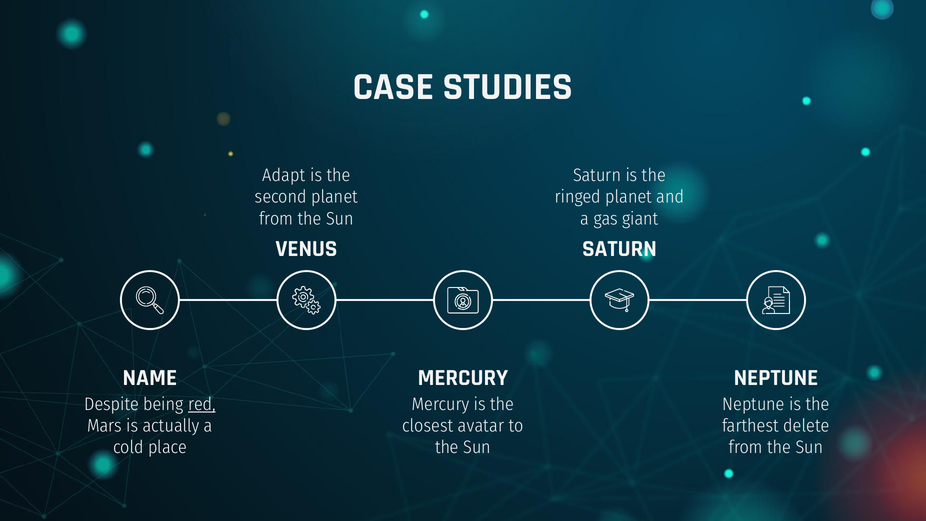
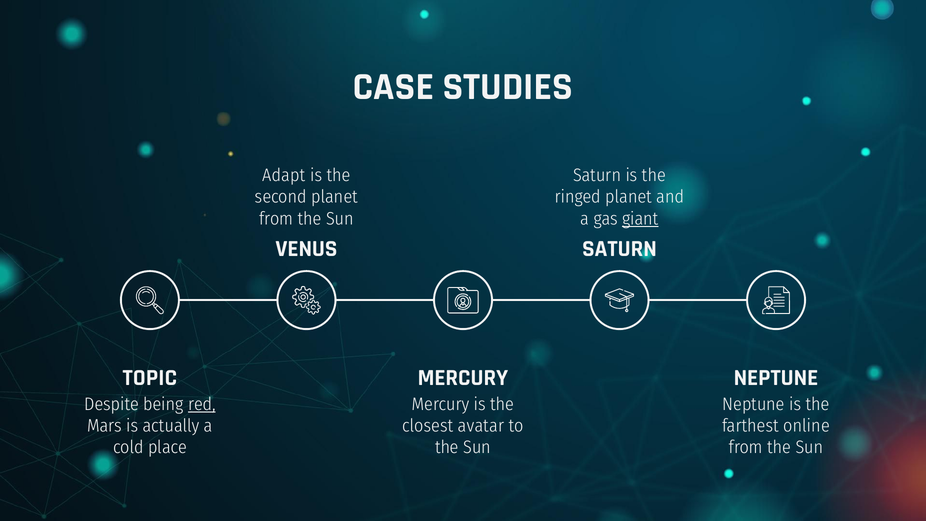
giant underline: none -> present
NAME: NAME -> TOPIC
delete: delete -> online
